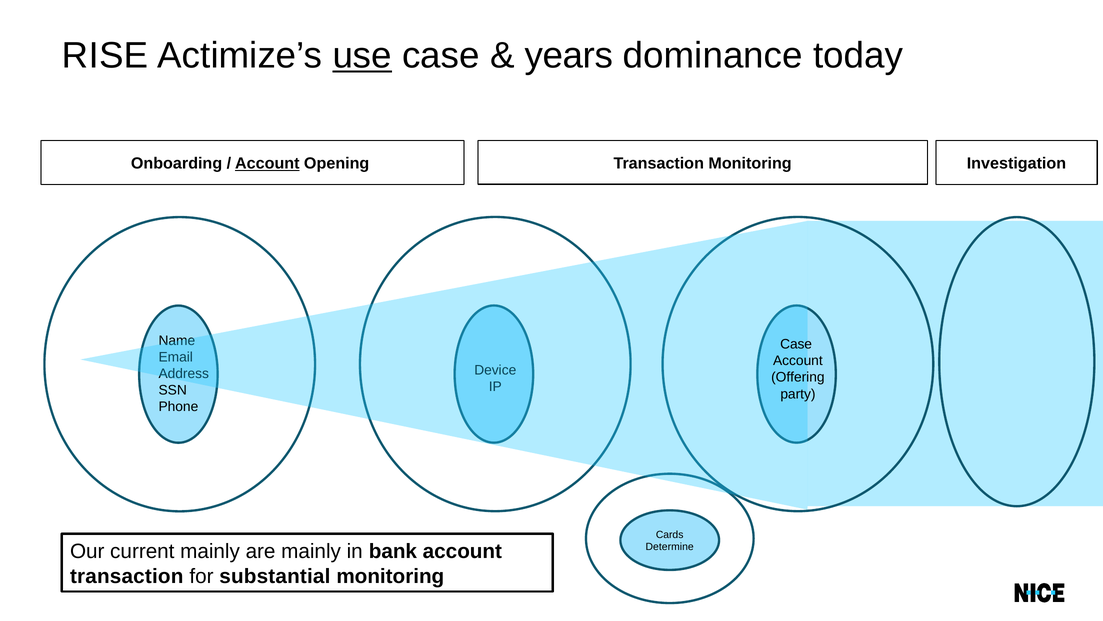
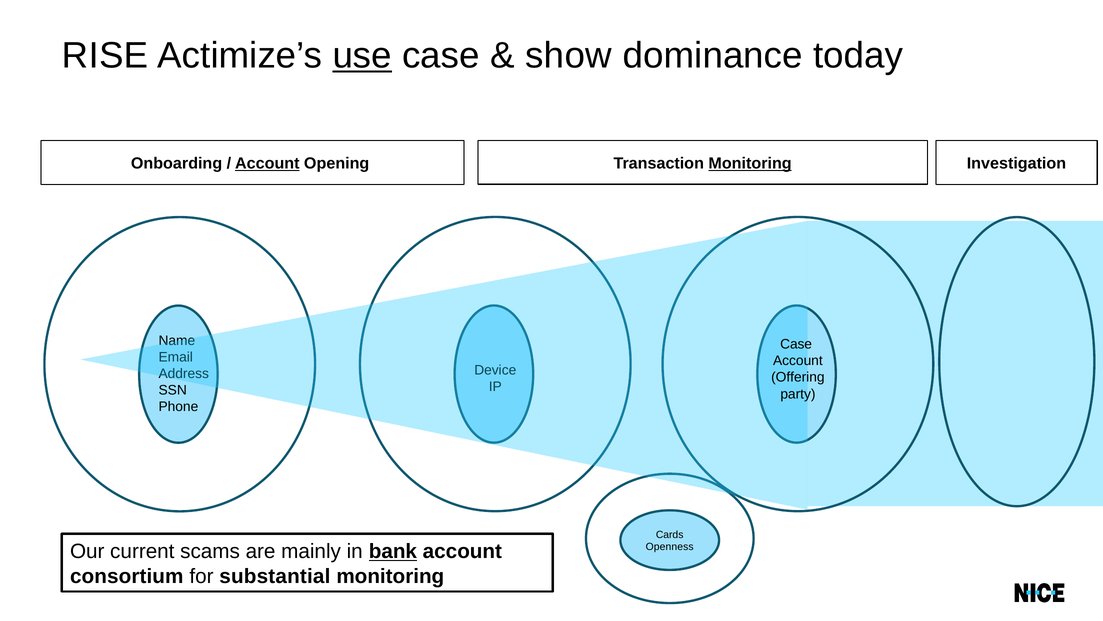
years: years -> show
Monitoring at (750, 163) underline: none -> present
current mainly: mainly -> scams
bank underline: none -> present
Determine: Determine -> Openness
transaction at (127, 576): transaction -> consortium
